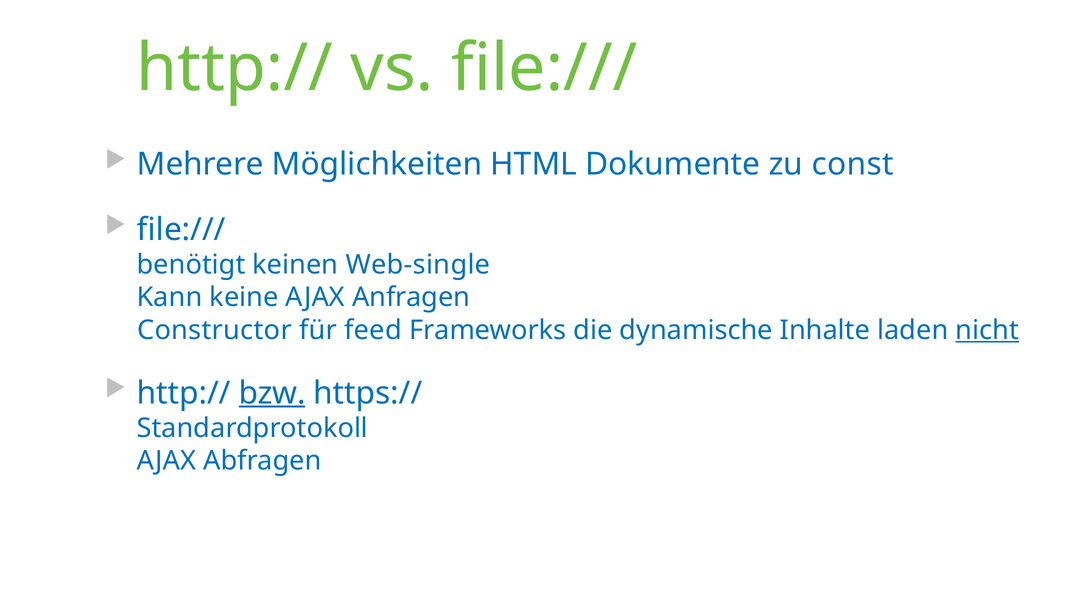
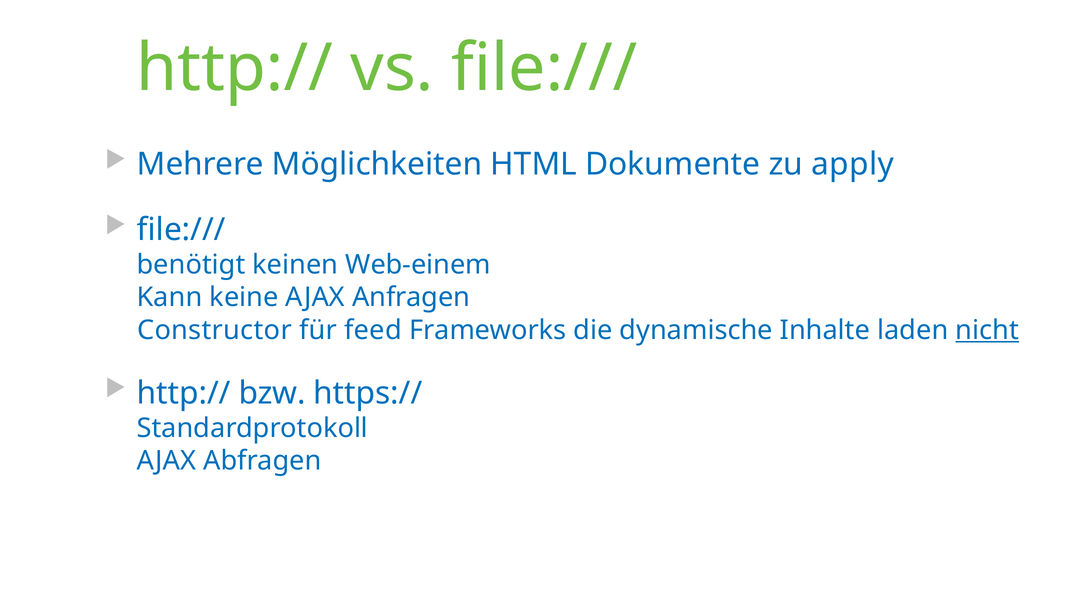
const: const -> apply
Web-single: Web-single -> Web-einem
bzw underline: present -> none
